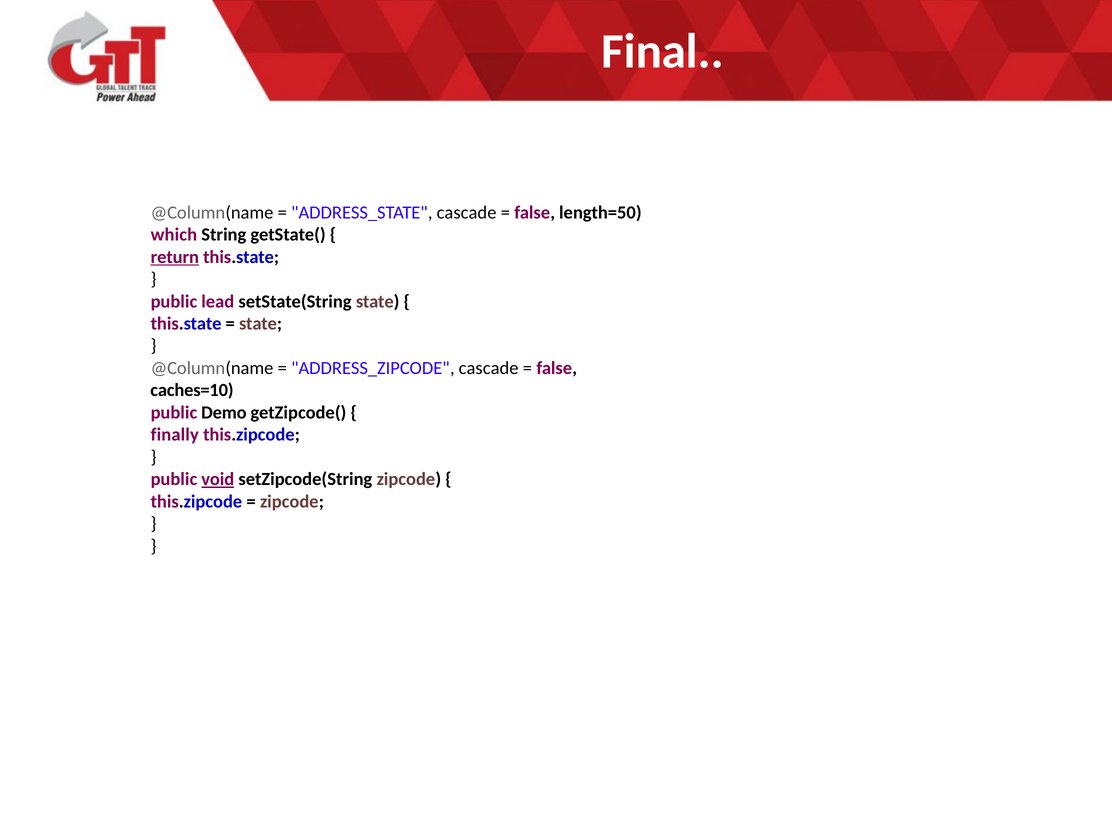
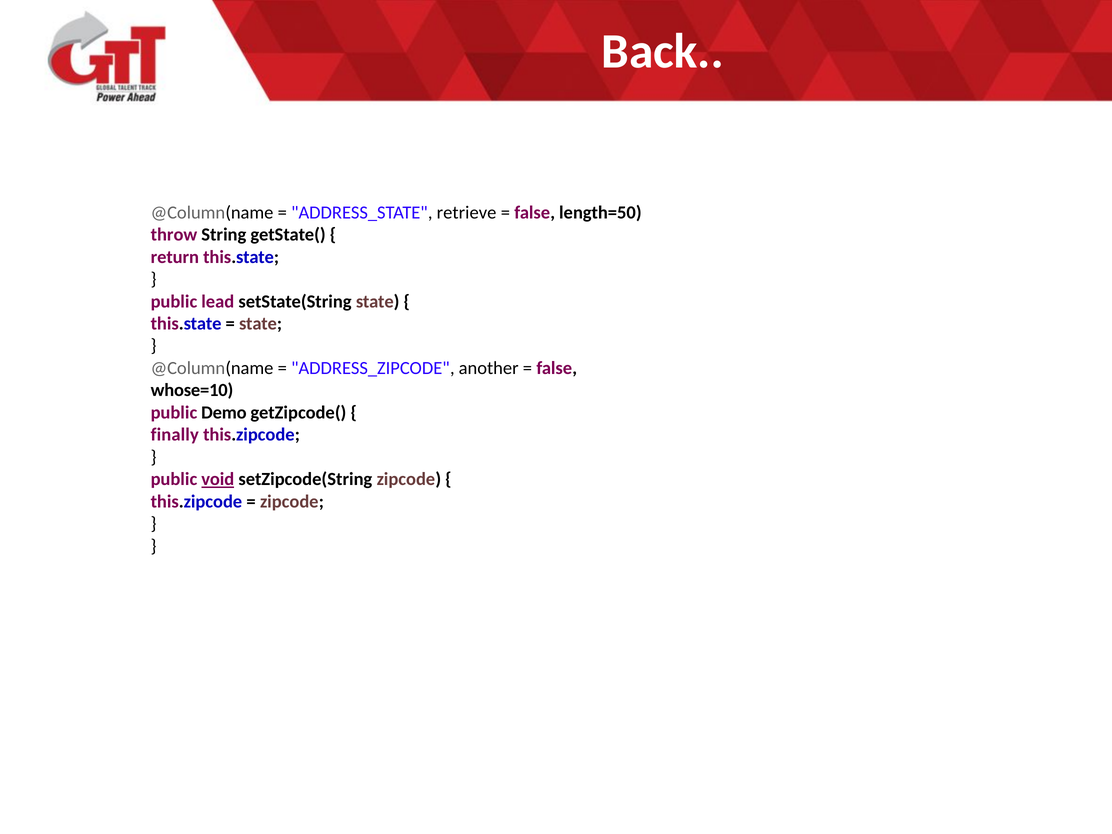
Final: Final -> Back
ADDRESS_STATE cascade: cascade -> retrieve
which: which -> throw
return underline: present -> none
ADDRESS_ZIPCODE cascade: cascade -> another
caches=10: caches=10 -> whose=10
